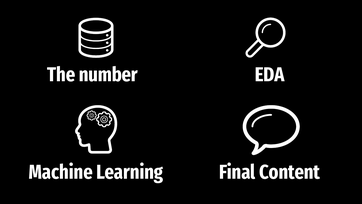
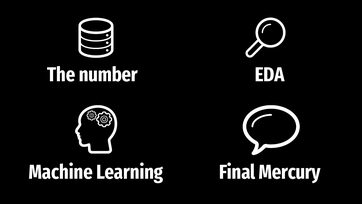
Content: Content -> Mercury
